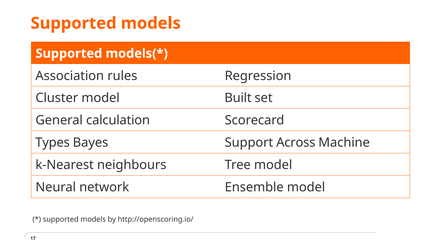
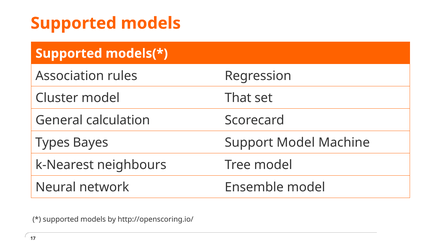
Built: Built -> That
Support Across: Across -> Model
